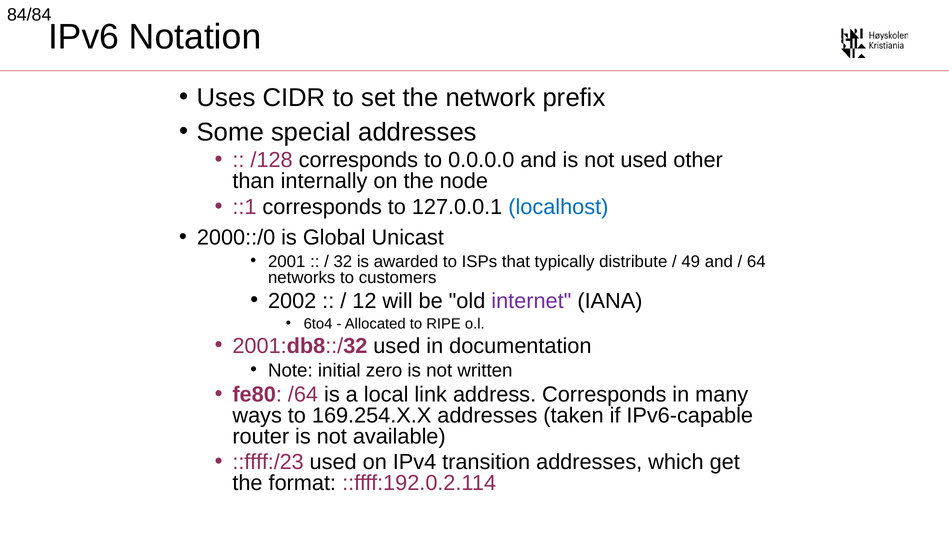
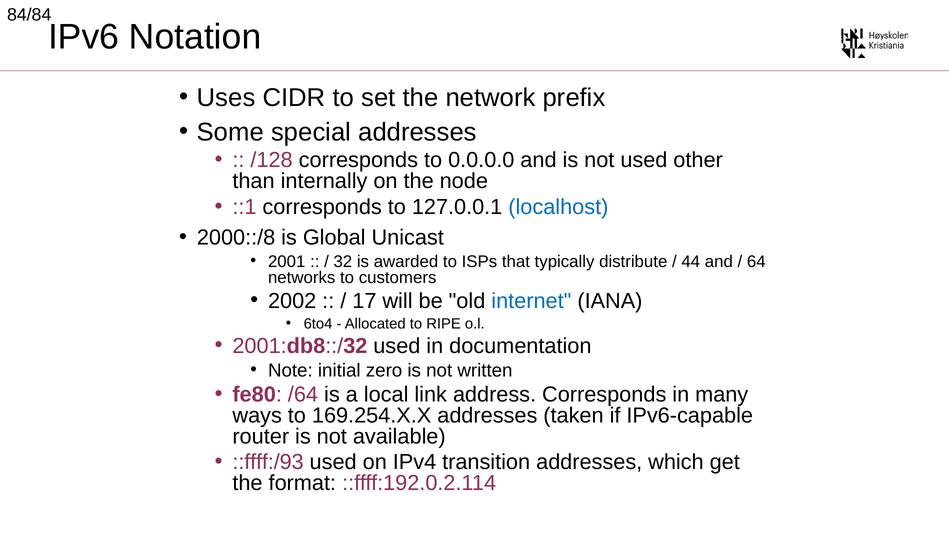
2000::/0: 2000::/0 -> 2000::/8
49: 49 -> 44
12: 12 -> 17
internet colour: purple -> blue
::ffff:/23: ::ffff:/23 -> ::ffff:/93
